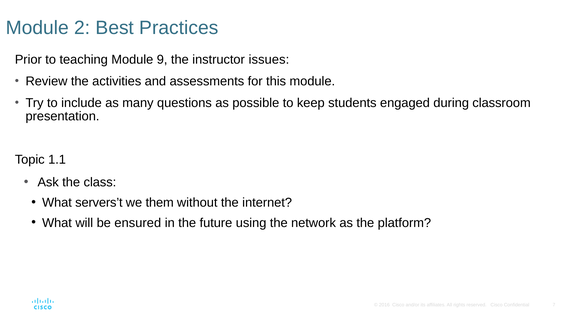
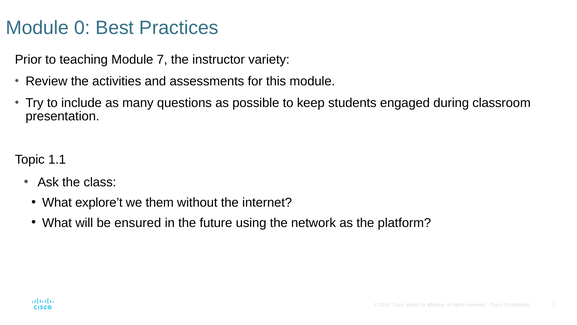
2: 2 -> 0
Module 9: 9 -> 7
issues: issues -> variety
servers’t: servers’t -> explore’t
